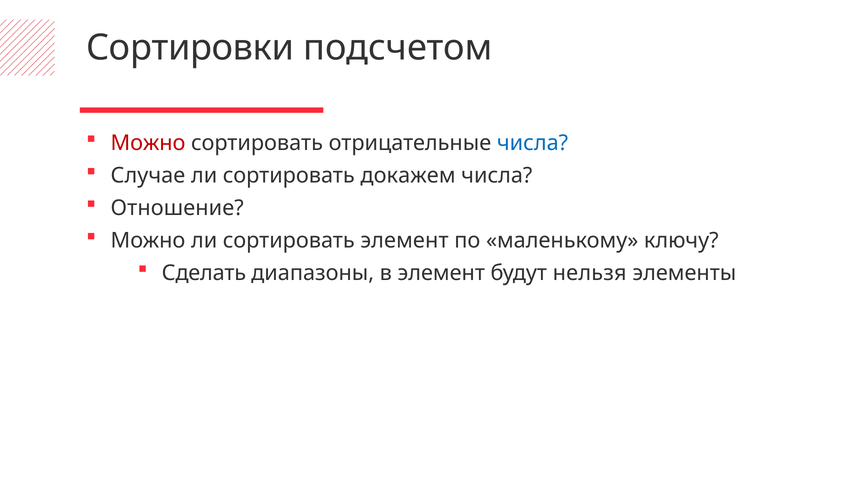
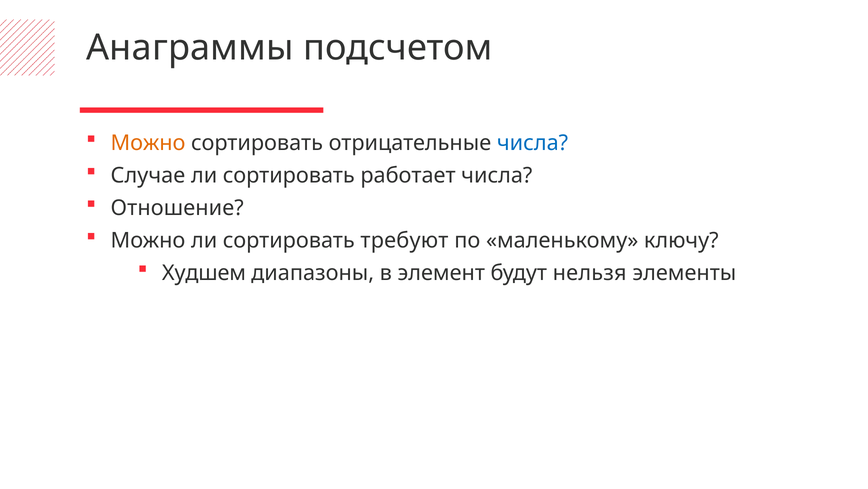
Сортировки: Сортировки -> Анаграммы
Можно at (148, 143) colour: red -> orange
докажем: докажем -> работает
сортировать элемент: элемент -> требуют
Сделать: Сделать -> Худшем
